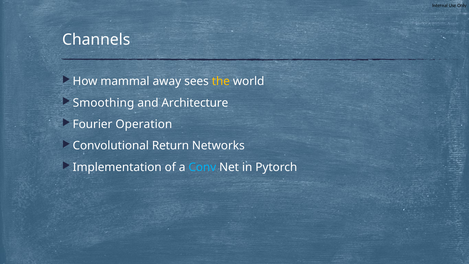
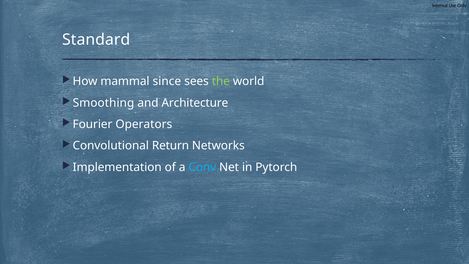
Channels: Channels -> Standard
away: away -> since
the colour: yellow -> light green
Operation: Operation -> Operators
